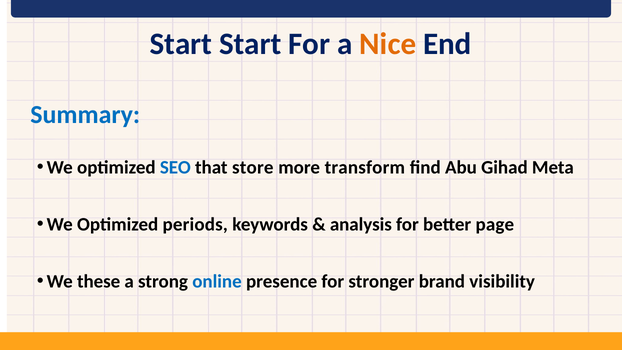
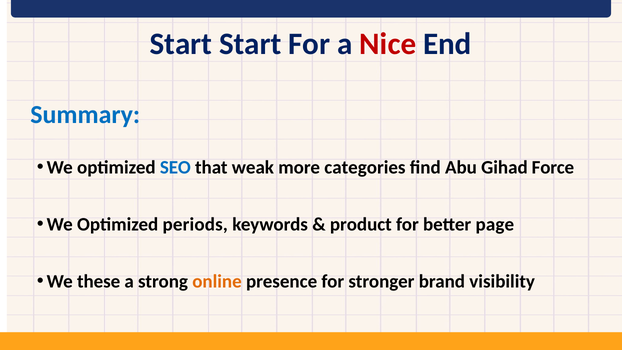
Nice colour: orange -> red
store: store -> weak
transform: transform -> categories
Meta: Meta -> Force
analysis: analysis -> product
online colour: blue -> orange
